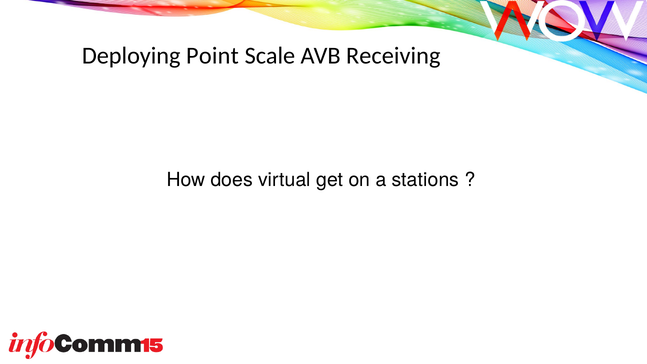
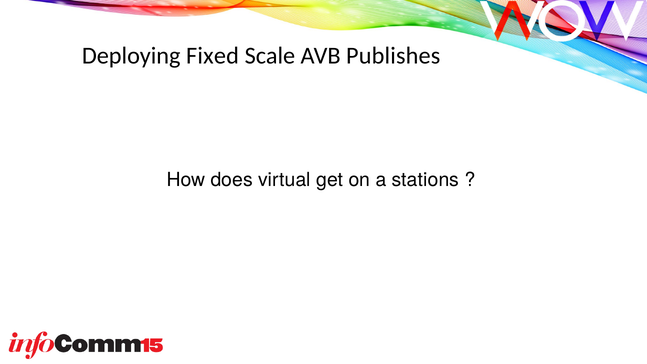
Point: Point -> Fixed
Receiving: Receiving -> Publishes
